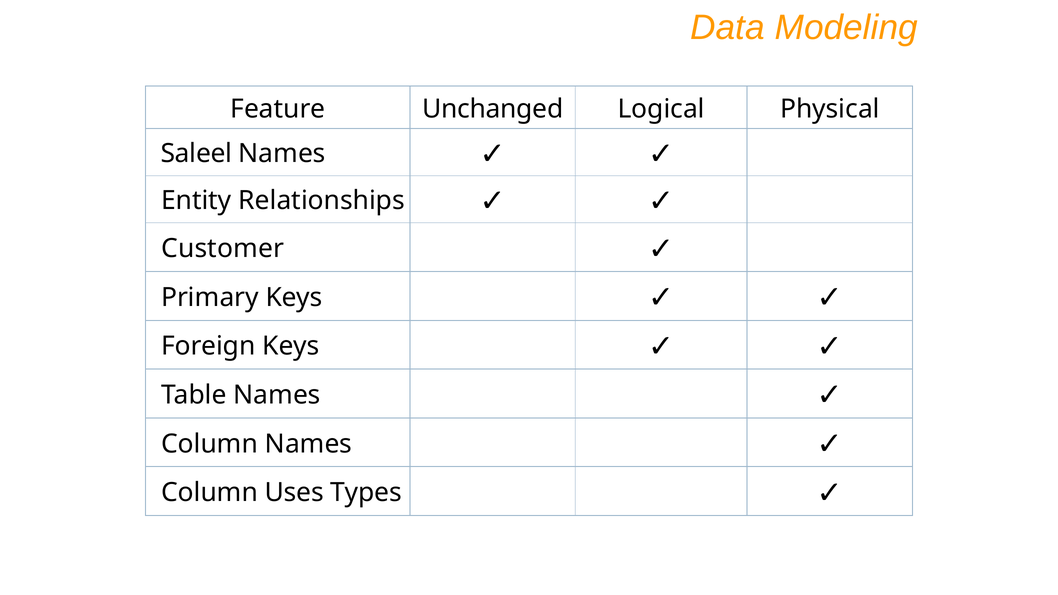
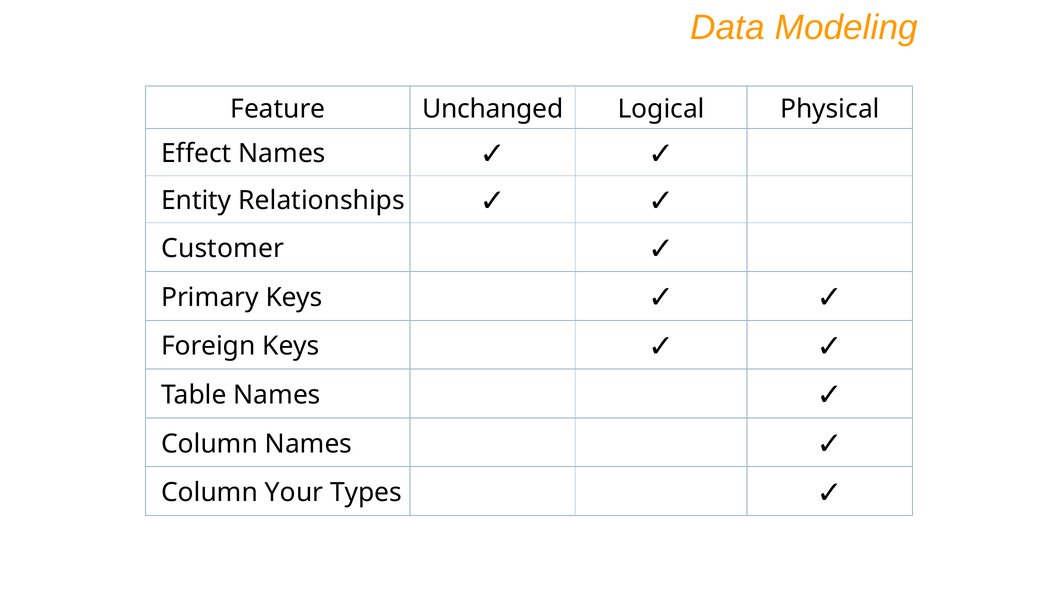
Saleel: Saleel -> Effect
Uses: Uses -> Your
